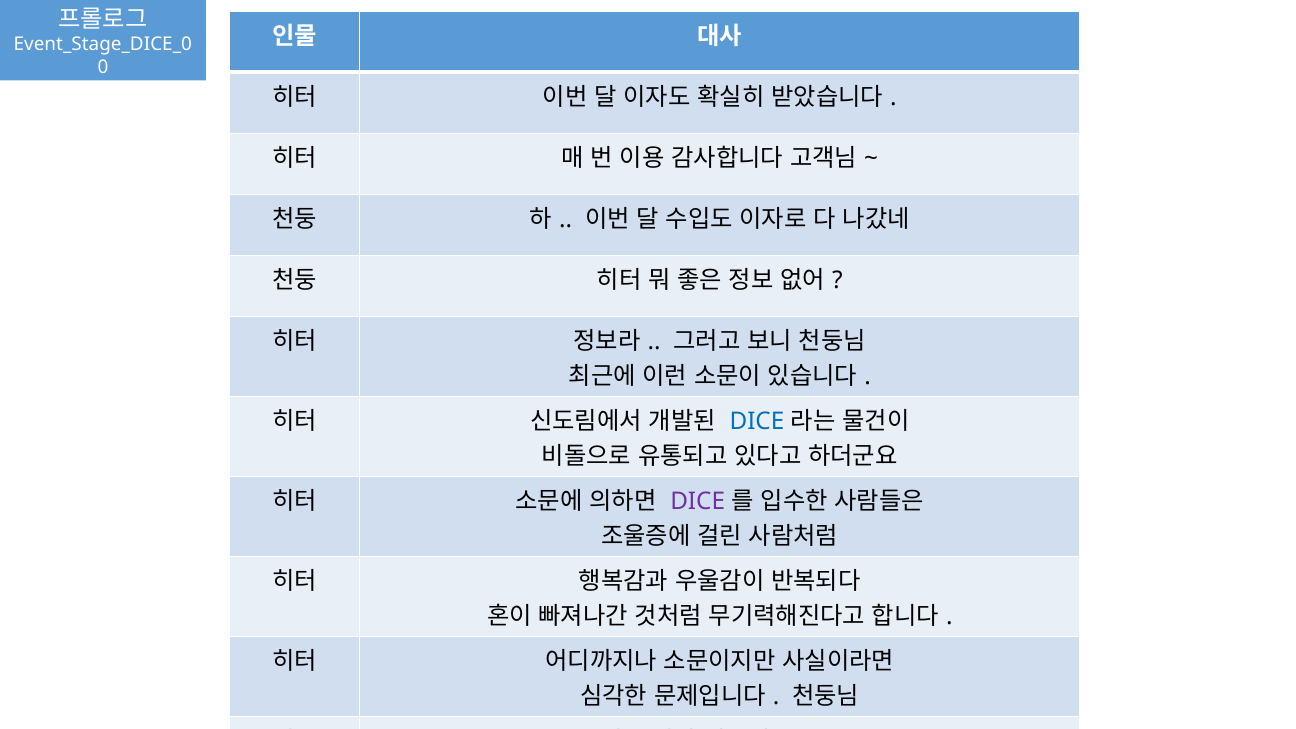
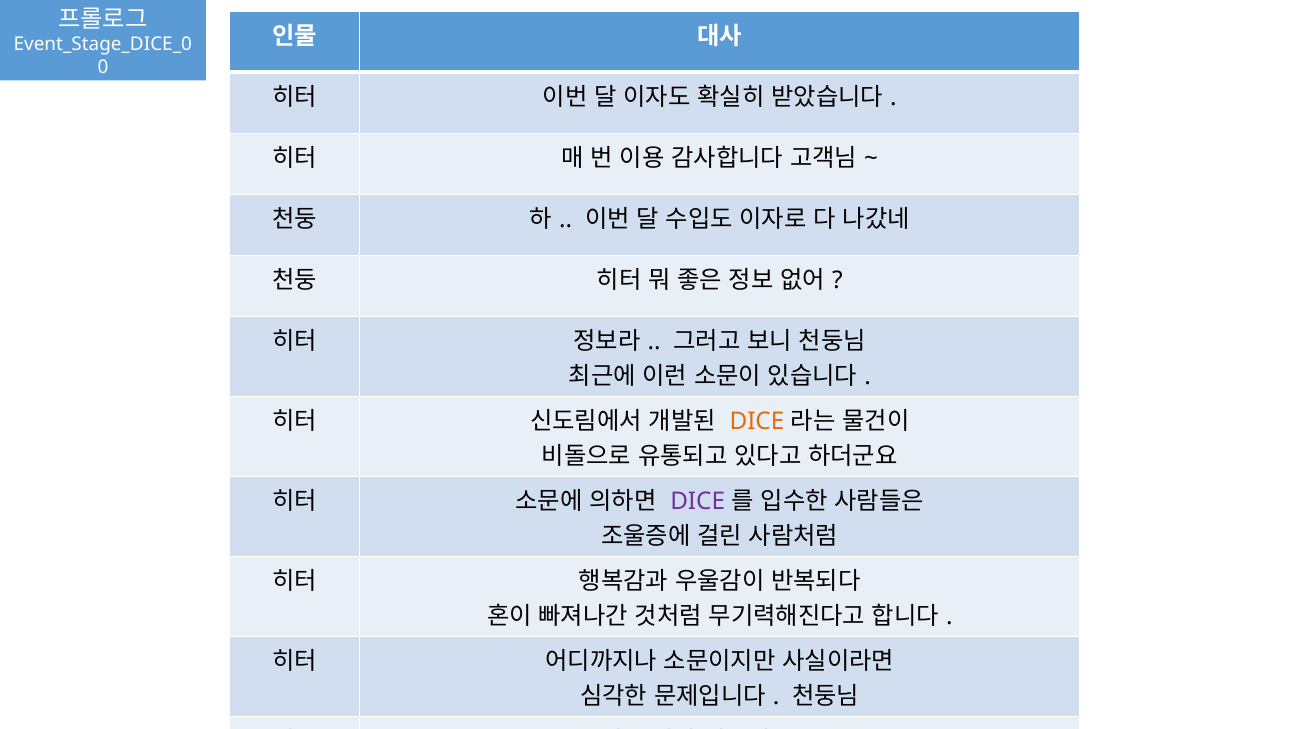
DICE at (757, 421) colour: blue -> orange
